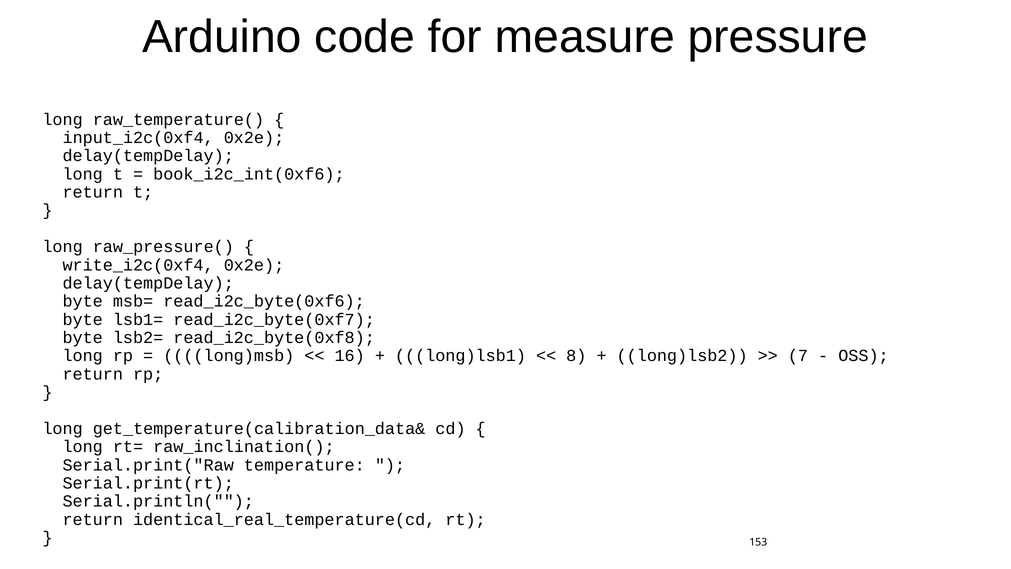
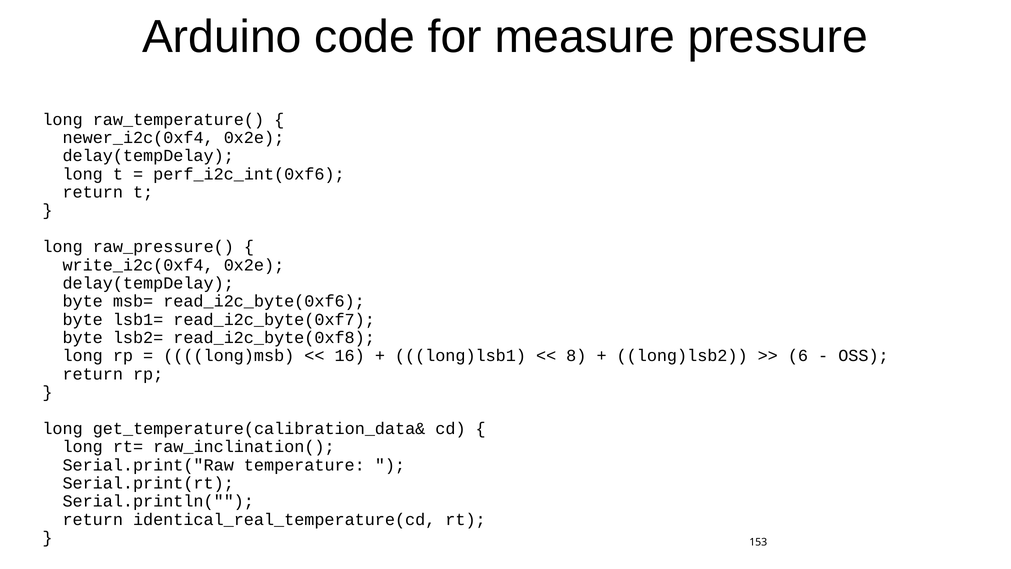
input_i2c(0xf4: input_i2c(0xf4 -> newer_i2c(0xf4
book_i2c_int(0xf6: book_i2c_int(0xf6 -> perf_i2c_int(0xf6
7: 7 -> 6
